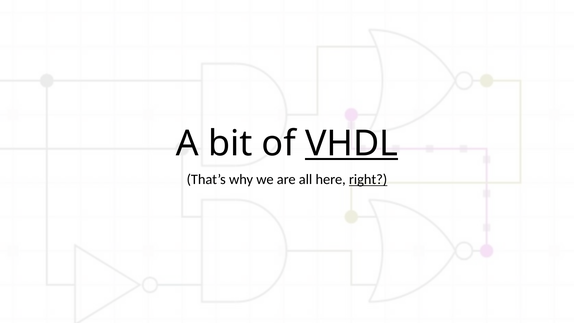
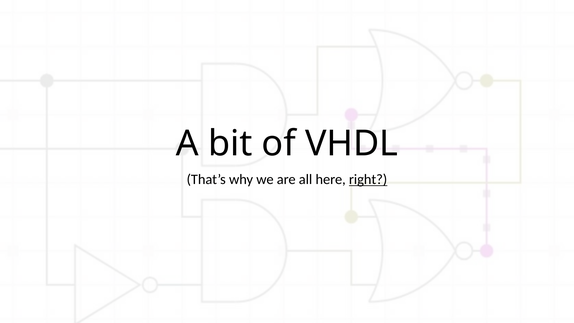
VHDL underline: present -> none
